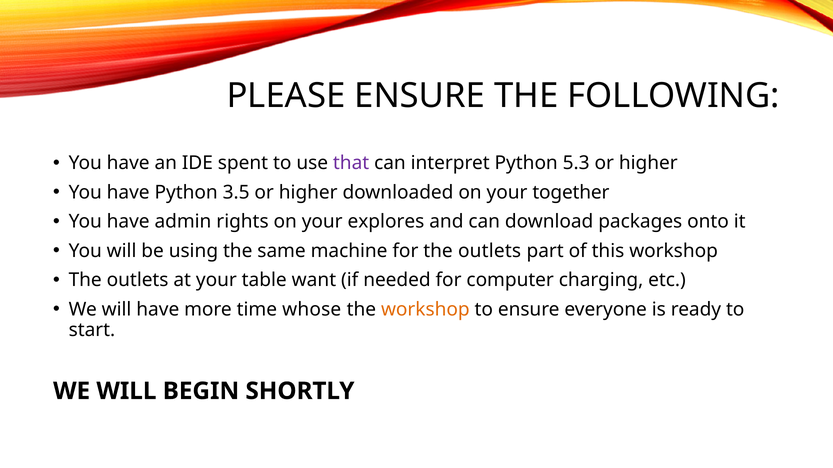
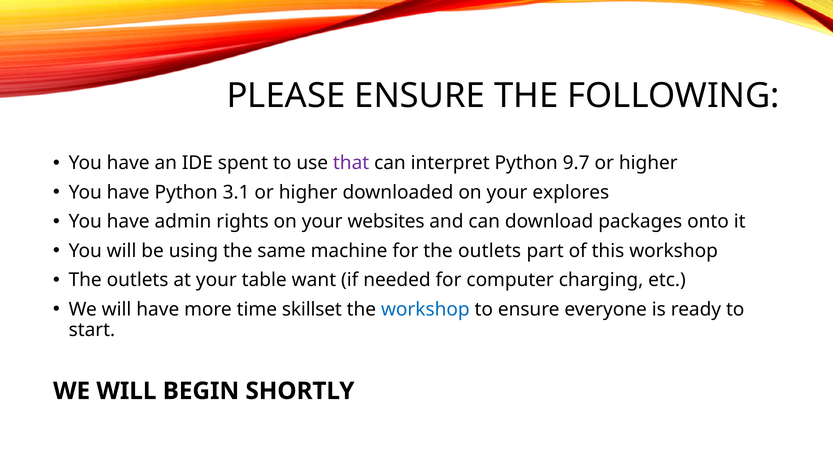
5.3: 5.3 -> 9.7
3.5: 3.5 -> 3.1
together: together -> explores
explores: explores -> websites
whose: whose -> skillset
workshop at (425, 310) colour: orange -> blue
